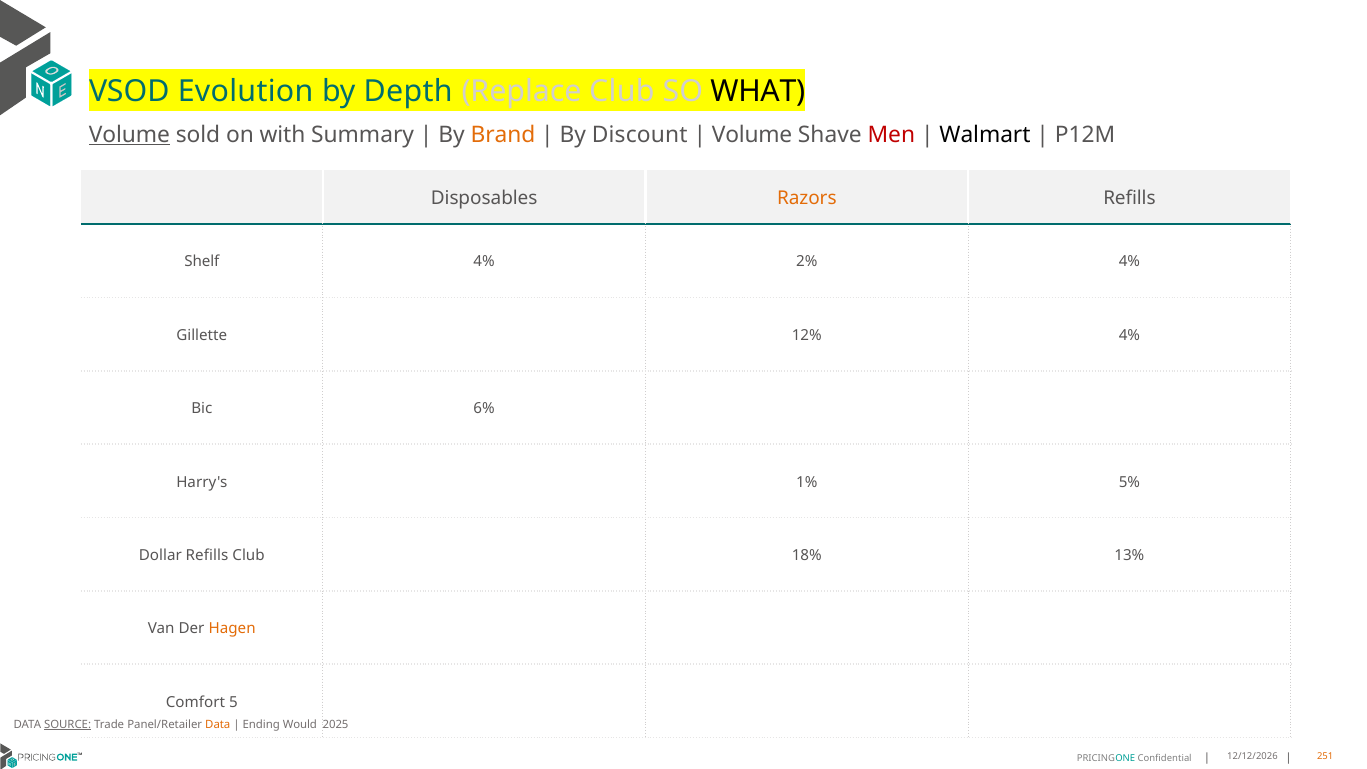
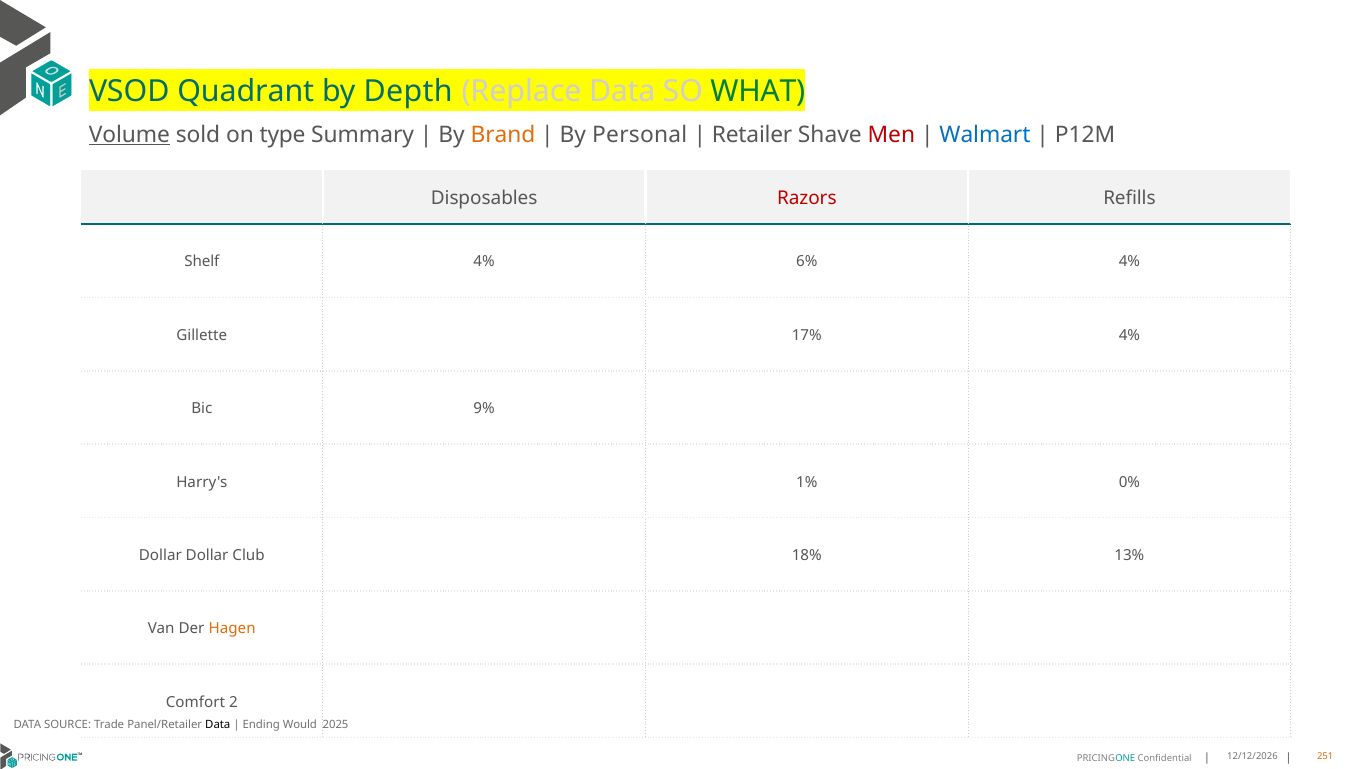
Evolution: Evolution -> Quadrant
Replace Club: Club -> Data
WHAT colour: black -> green
with: with -> type
Discount: Discount -> Personal
Volume at (752, 135): Volume -> Retailer
Walmart colour: black -> blue
Razors colour: orange -> red
2%: 2% -> 6%
12%: 12% -> 17%
6%: 6% -> 9%
5%: 5% -> 0%
Dollar Refills: Refills -> Dollar
5: 5 -> 2
SOURCE underline: present -> none
Data at (218, 724) colour: orange -> black
